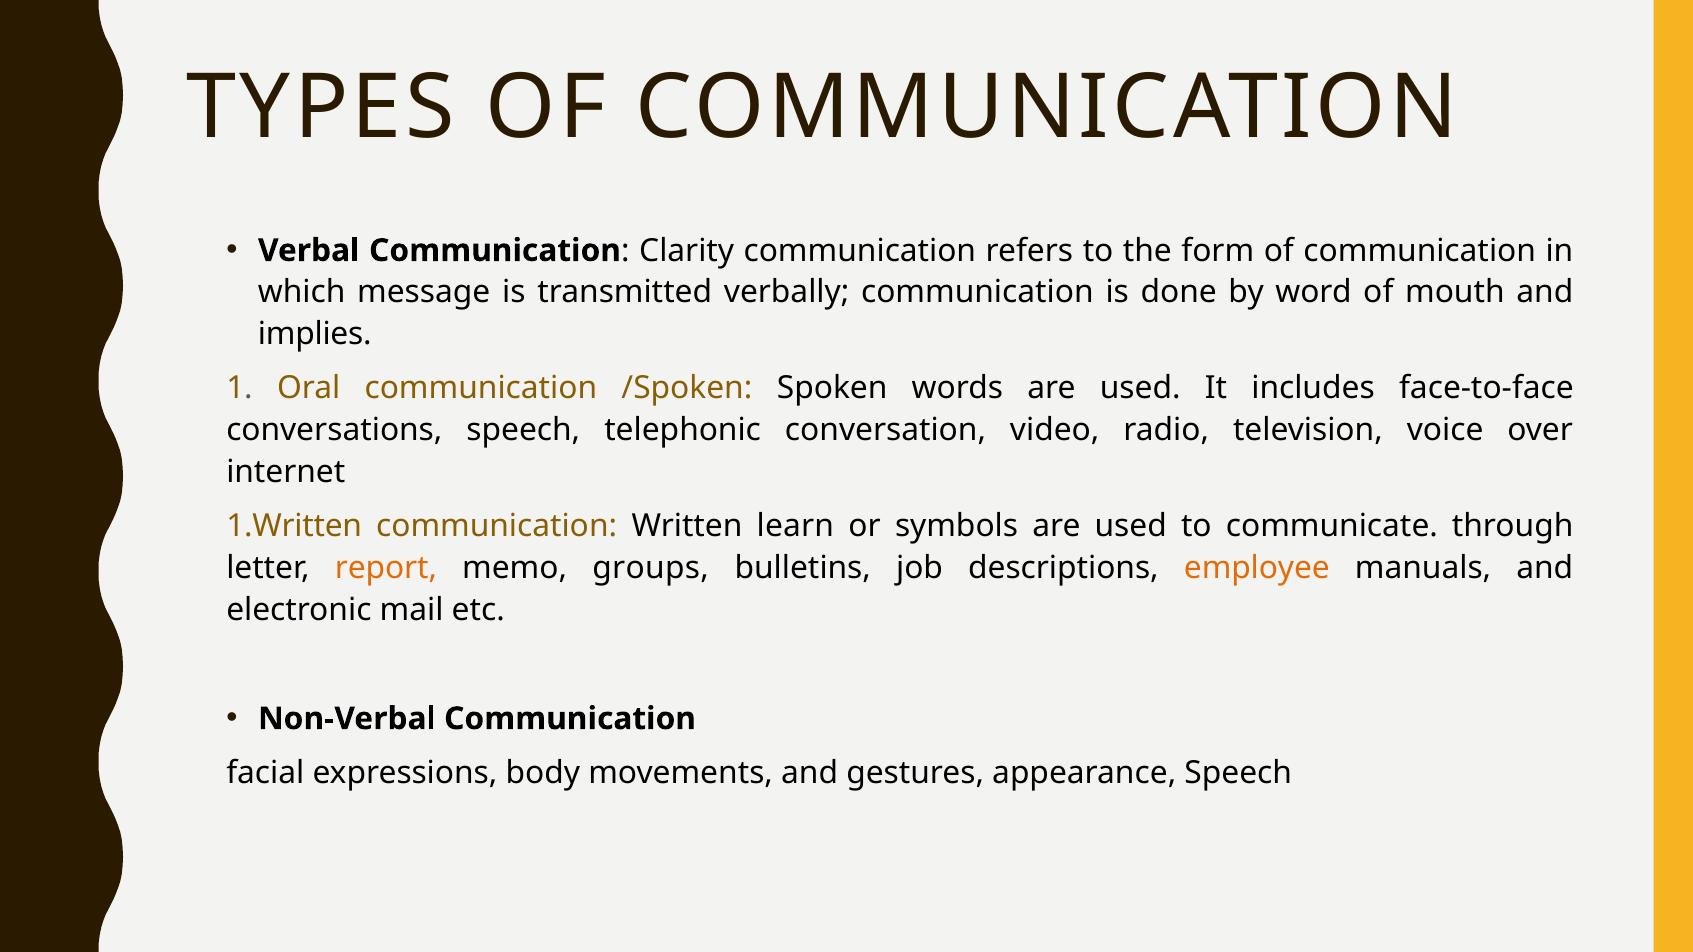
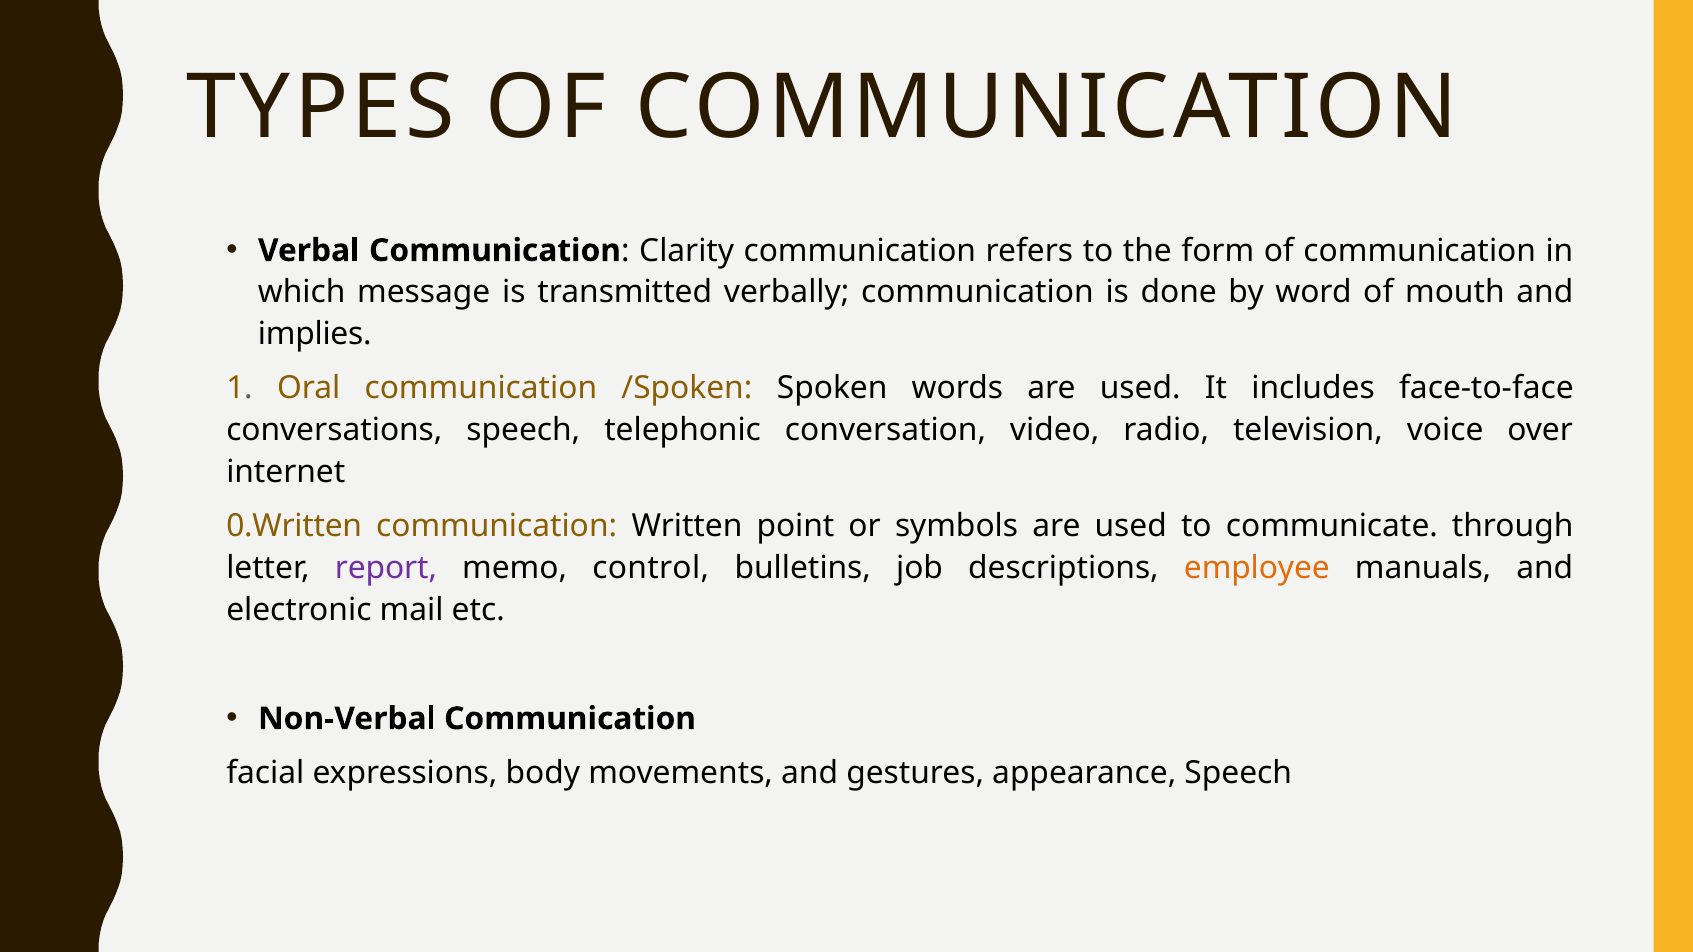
1.Written: 1.Written -> 0.Written
learn: learn -> point
report colour: orange -> purple
groups: groups -> control
